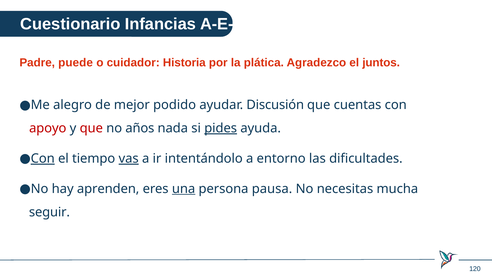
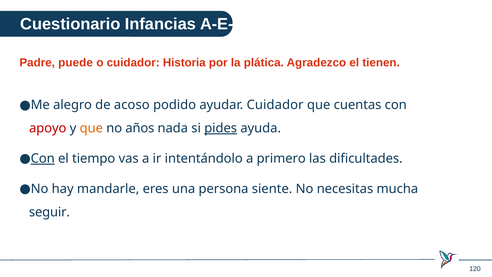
juntos: juntos -> tienen
mejor: mejor -> acoso
ayudar Discusión: Discusión -> Cuidador
que at (91, 128) colour: red -> orange
vas underline: present -> none
entorno: entorno -> primero
aprenden: aprenden -> mandarle
una underline: present -> none
pausa: pausa -> siente
